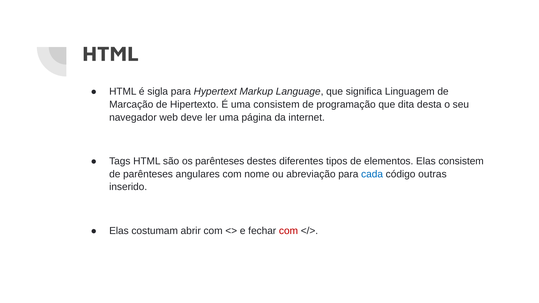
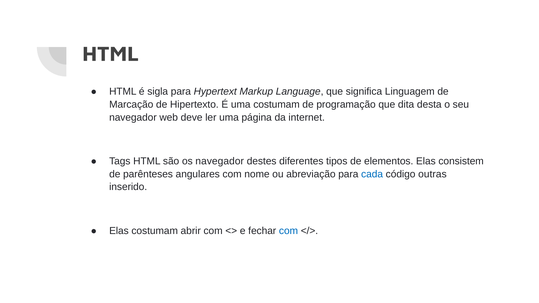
uma consistem: consistem -> costumam
os parênteses: parênteses -> navegador
com at (289, 231) colour: red -> blue
